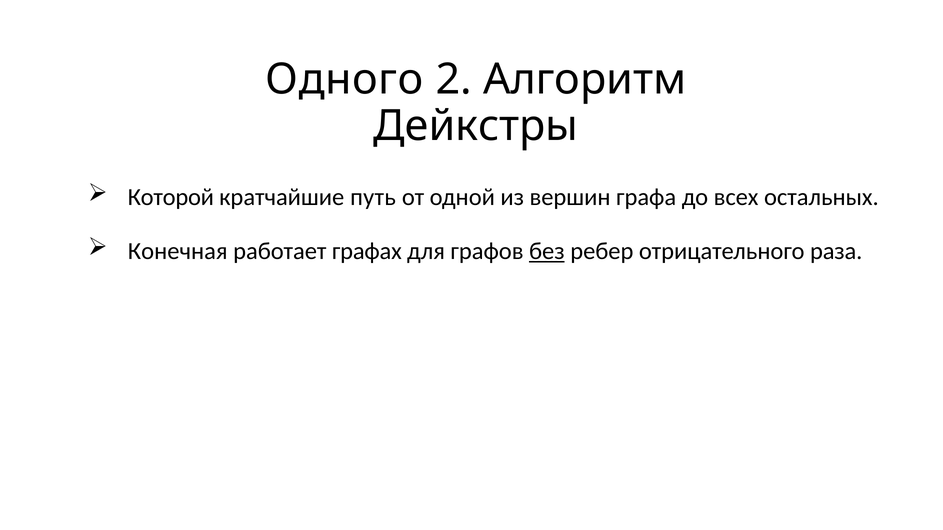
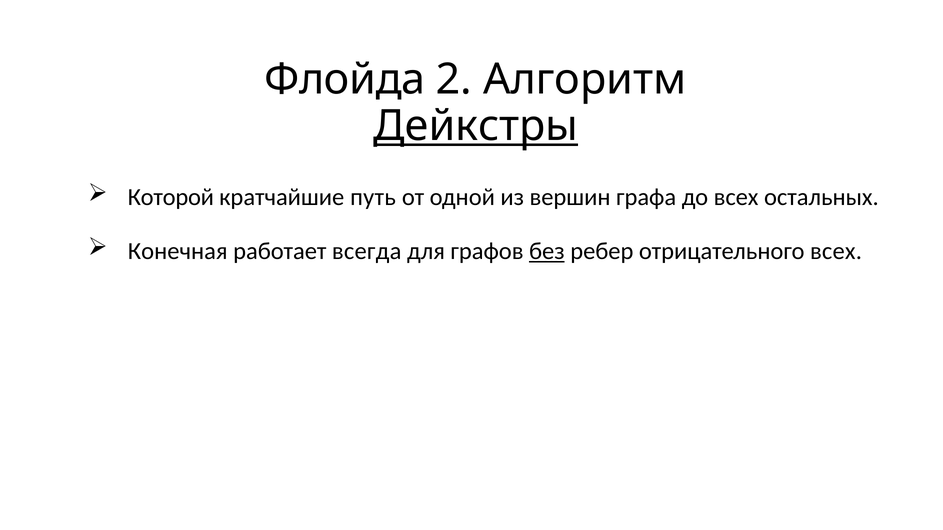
Одного: Одного -> Флойда
Дейкстры underline: none -> present
графах: графах -> всегда
отрицательного раза: раза -> всех
